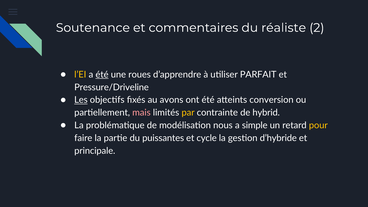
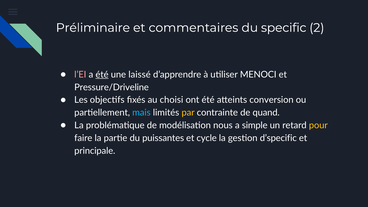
Soutenance: Soutenance -> Préliminaire
réaliste: réaliste -> specific
l’EI colour: yellow -> pink
roues: roues -> laissé
PARFAIT: PARFAIT -> MENOCI
Les underline: present -> none
avons: avons -> choisi
mais colour: pink -> light blue
hybrid: hybrid -> quand
d’hybride: d’hybride -> d’specific
